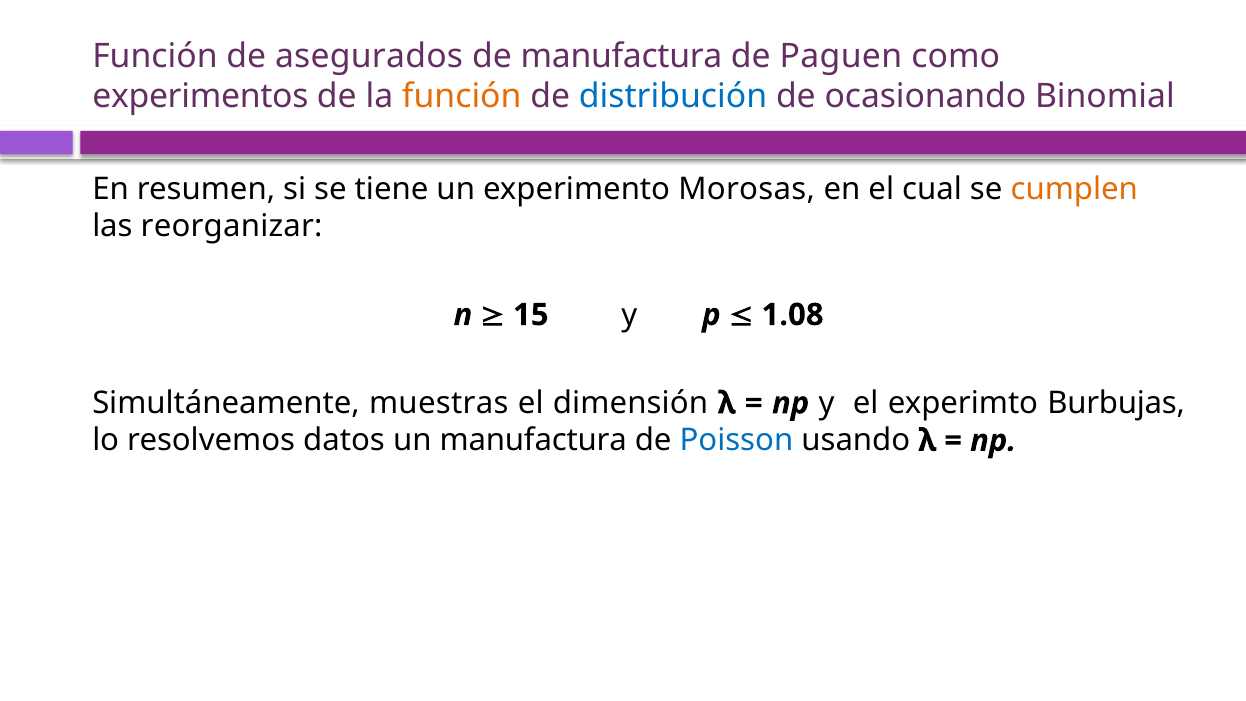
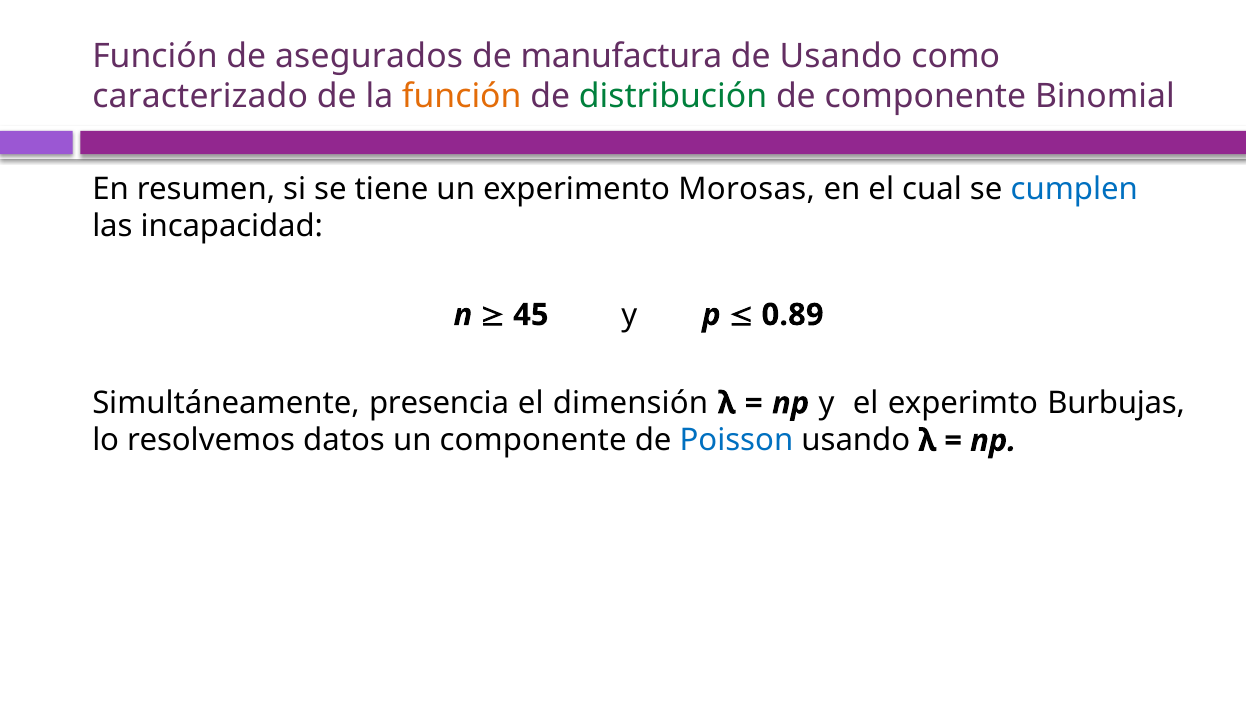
de Paguen: Paguen -> Usando
experimentos: experimentos -> caracterizado
distribución colour: blue -> green
de ocasionando: ocasionando -> componente
cumplen colour: orange -> blue
reorganizar: reorganizar -> incapacidad
15: 15 -> 45
1.08: 1.08 -> 0.89
muestras: muestras -> presencia
un manufactura: manufactura -> componente
